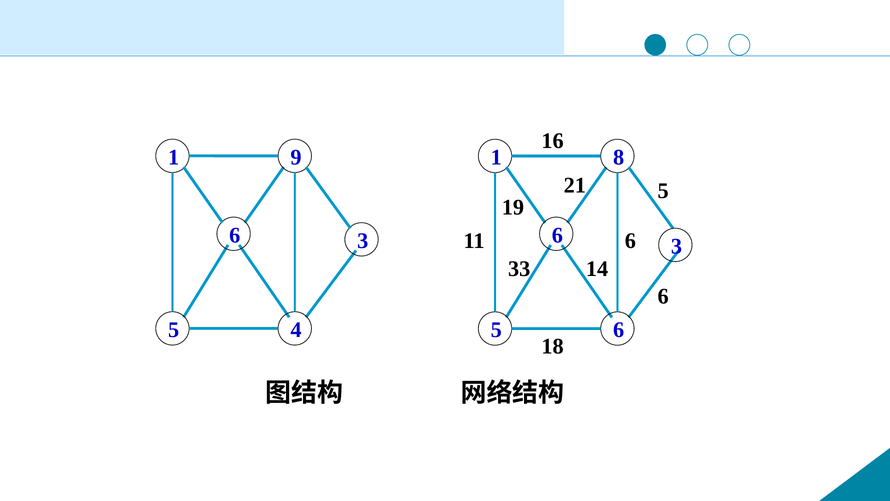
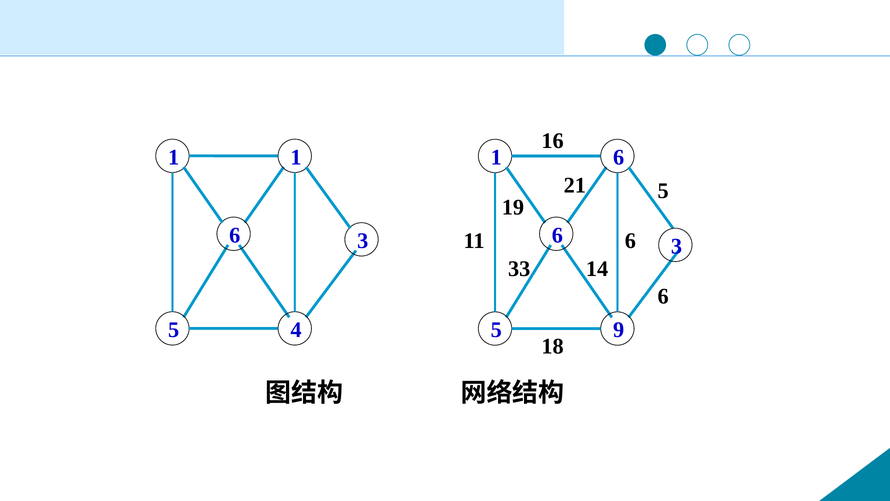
1 9: 9 -> 1
1 8: 8 -> 6
6 at (619, 330): 6 -> 9
